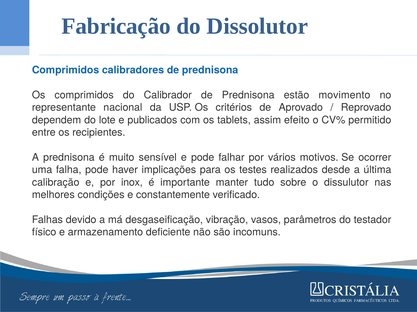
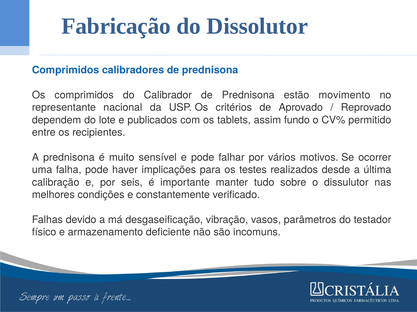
efeito: efeito -> fundo
inox: inox -> seis
